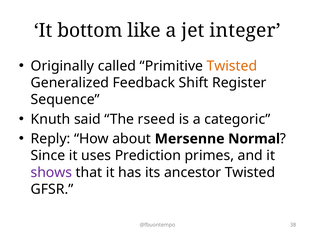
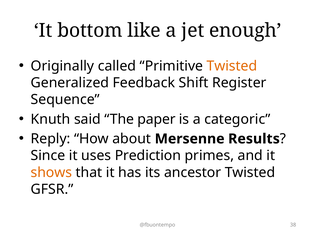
integer: integer -> enough
rseed: rseed -> paper
Normal: Normal -> Results
shows colour: purple -> orange
